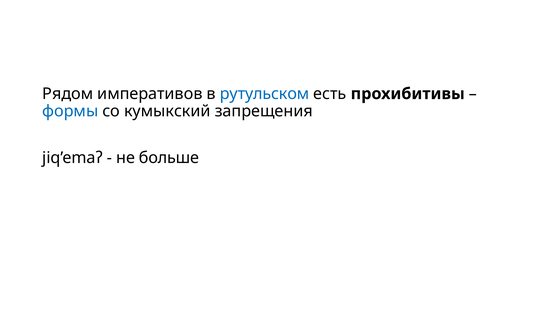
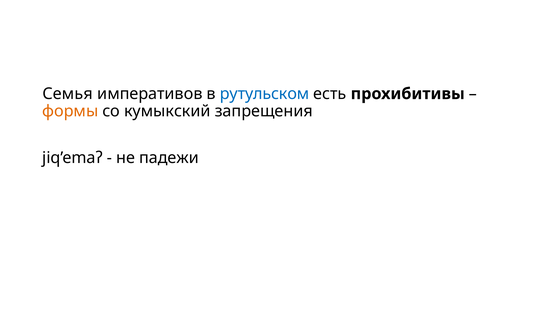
Рядом: Рядом -> Семья
формы colour: blue -> orange
больше: больше -> падежи
